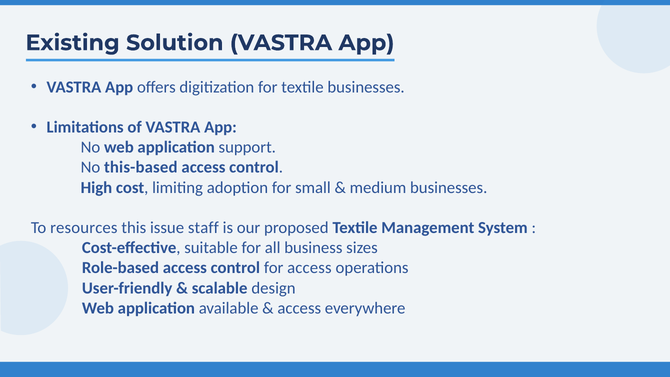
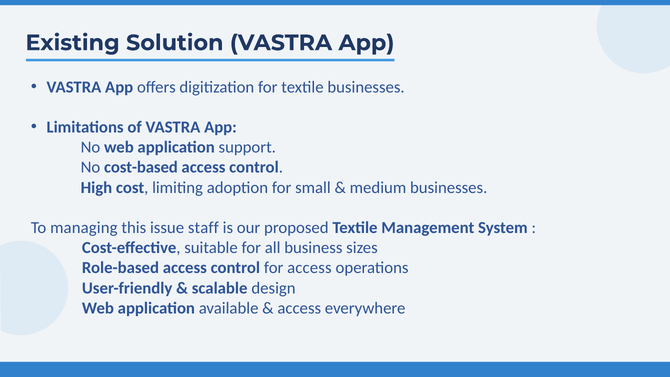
this-based: this-based -> cost-based
resources: resources -> managing
